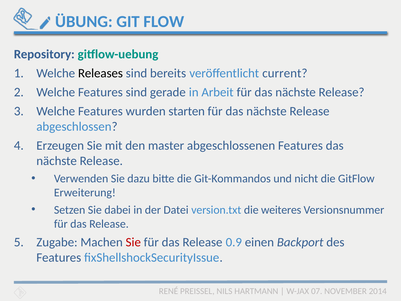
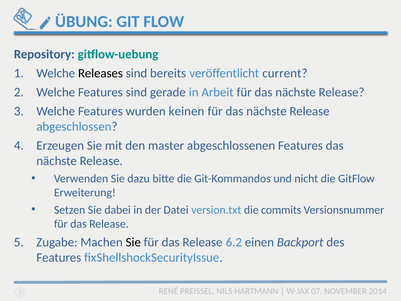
starten: starten -> keinen
weiteres: weiteres -> commits
Sie at (133, 242) colour: red -> black
0.9: 0.9 -> 6.2
